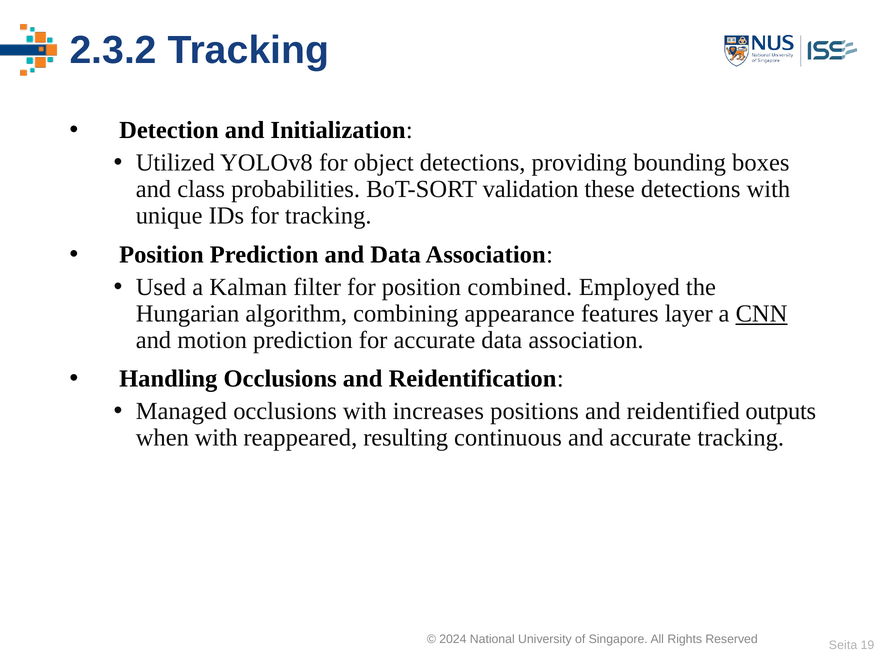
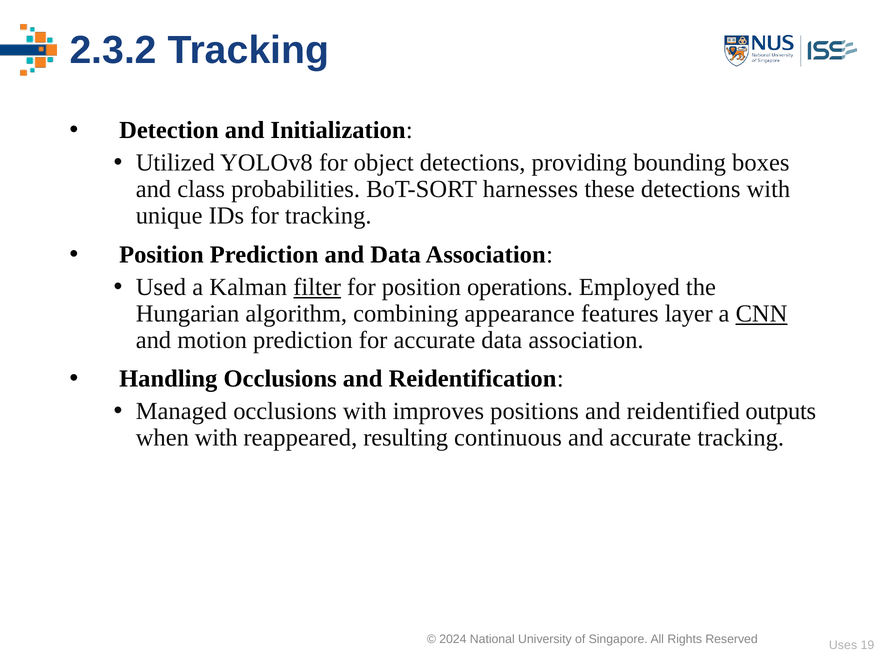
validation: validation -> harnesses
filter underline: none -> present
combined: combined -> operations
increases: increases -> improves
Seita: Seita -> Uses
